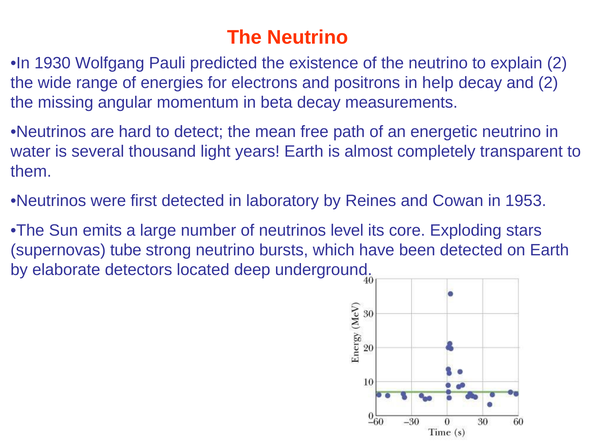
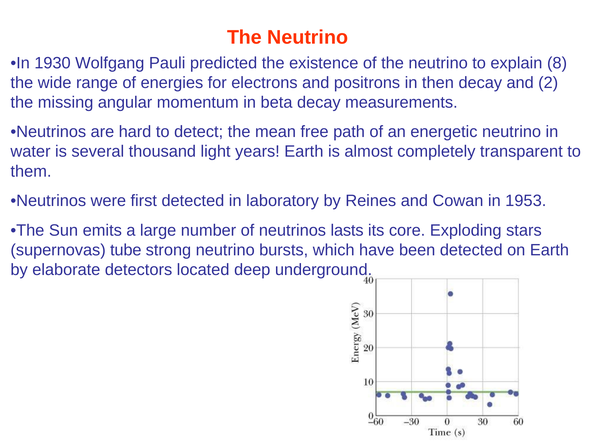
explain 2: 2 -> 8
help: help -> then
level: level -> lasts
